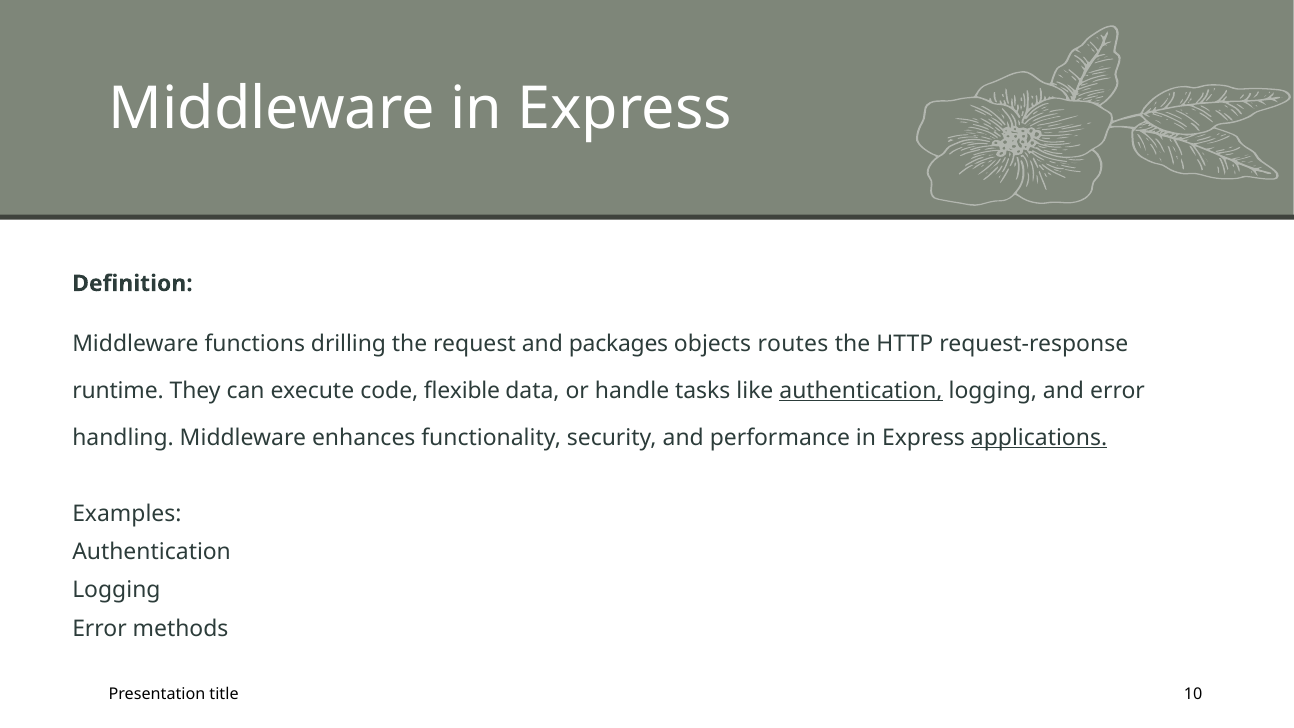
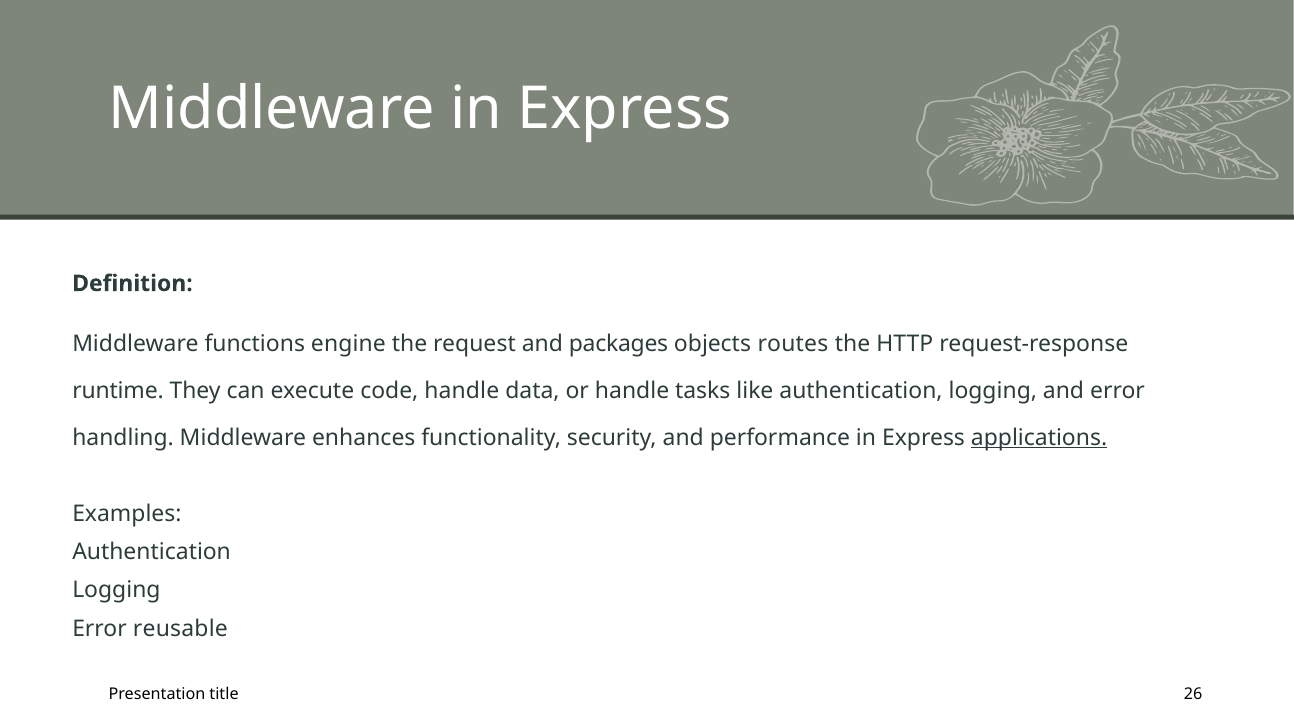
drilling: drilling -> engine
code flexible: flexible -> handle
authentication at (861, 391) underline: present -> none
methods: methods -> reusable
10: 10 -> 26
